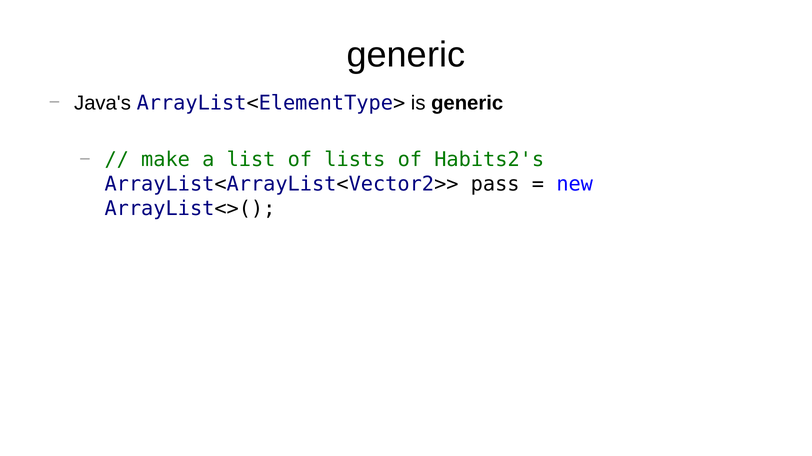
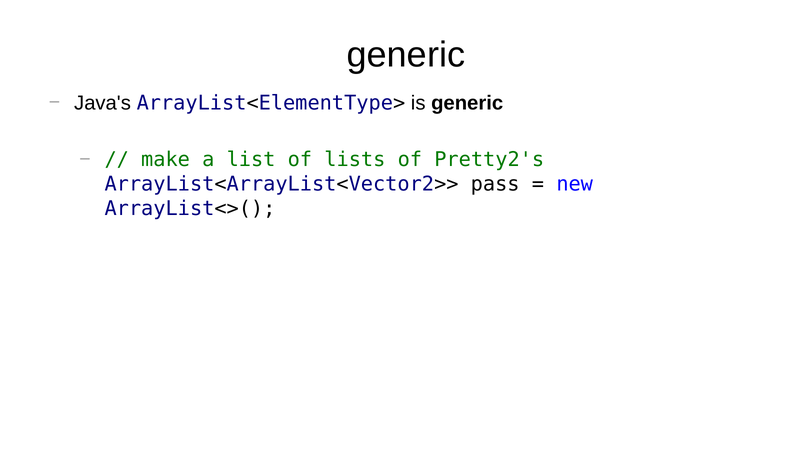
Habits2's: Habits2's -> Pretty2's
